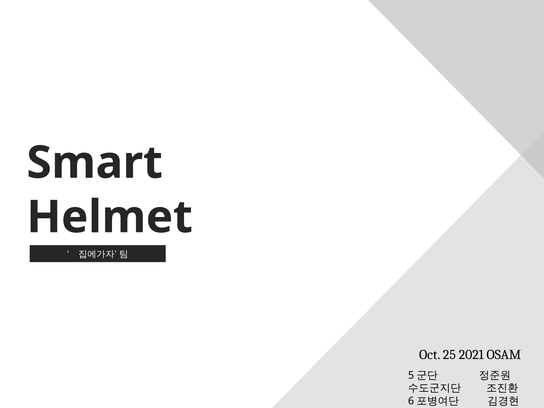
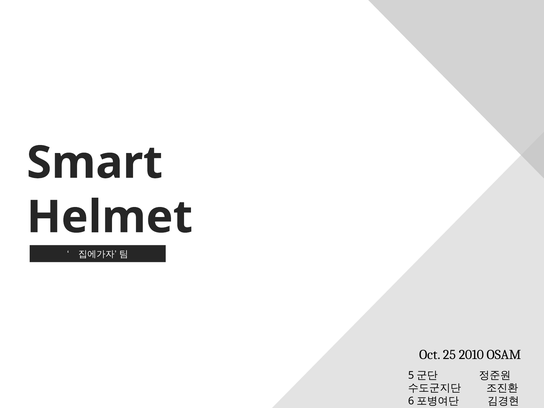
2021: 2021 -> 2010
